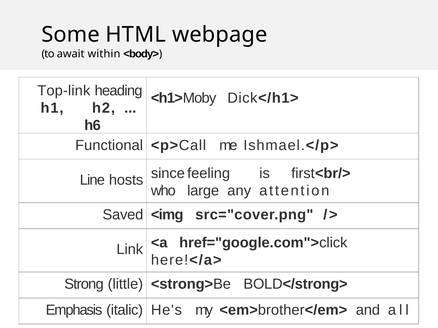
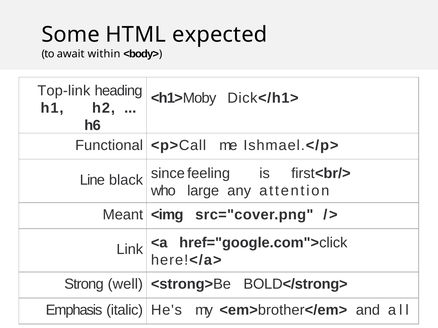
webpage: webpage -> expected
hosts: hosts -> black
Saved: Saved -> Meant
little: little -> well
